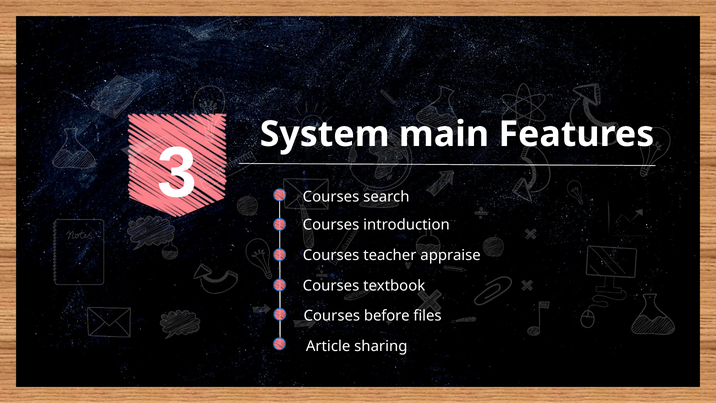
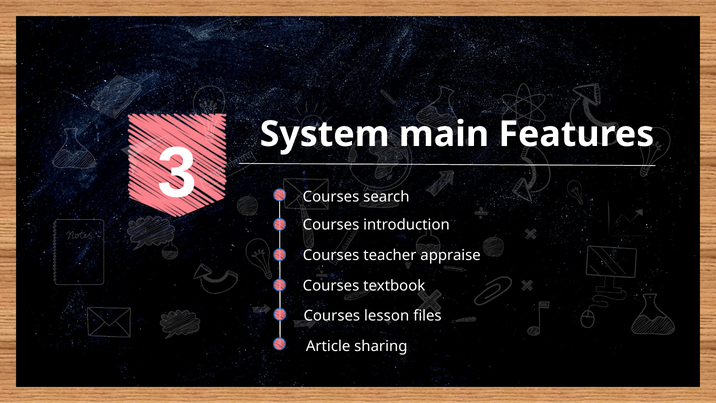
before: before -> lesson
